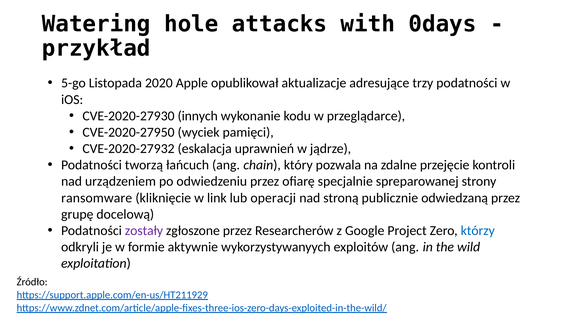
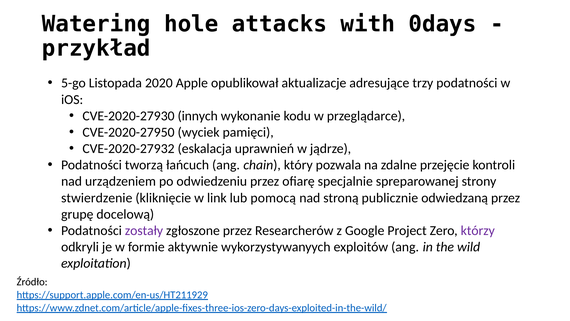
ransomware: ransomware -> stwierdzenie
operacji: operacji -> pomocą
którzy colour: blue -> purple
